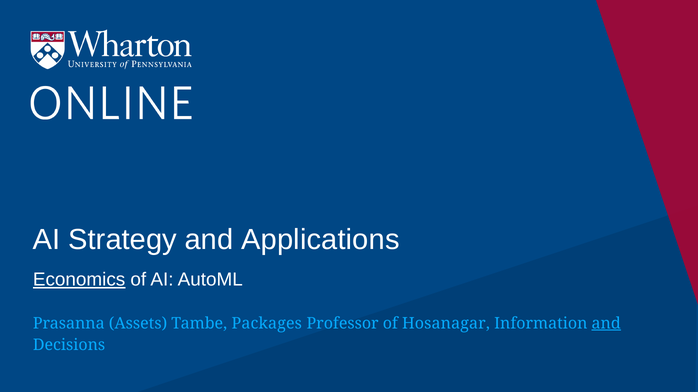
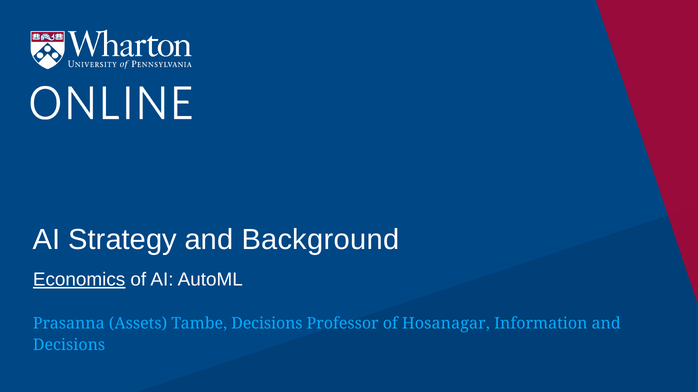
Applications: Applications -> Background
Tambe Packages: Packages -> Decisions
and at (606, 324) underline: present -> none
